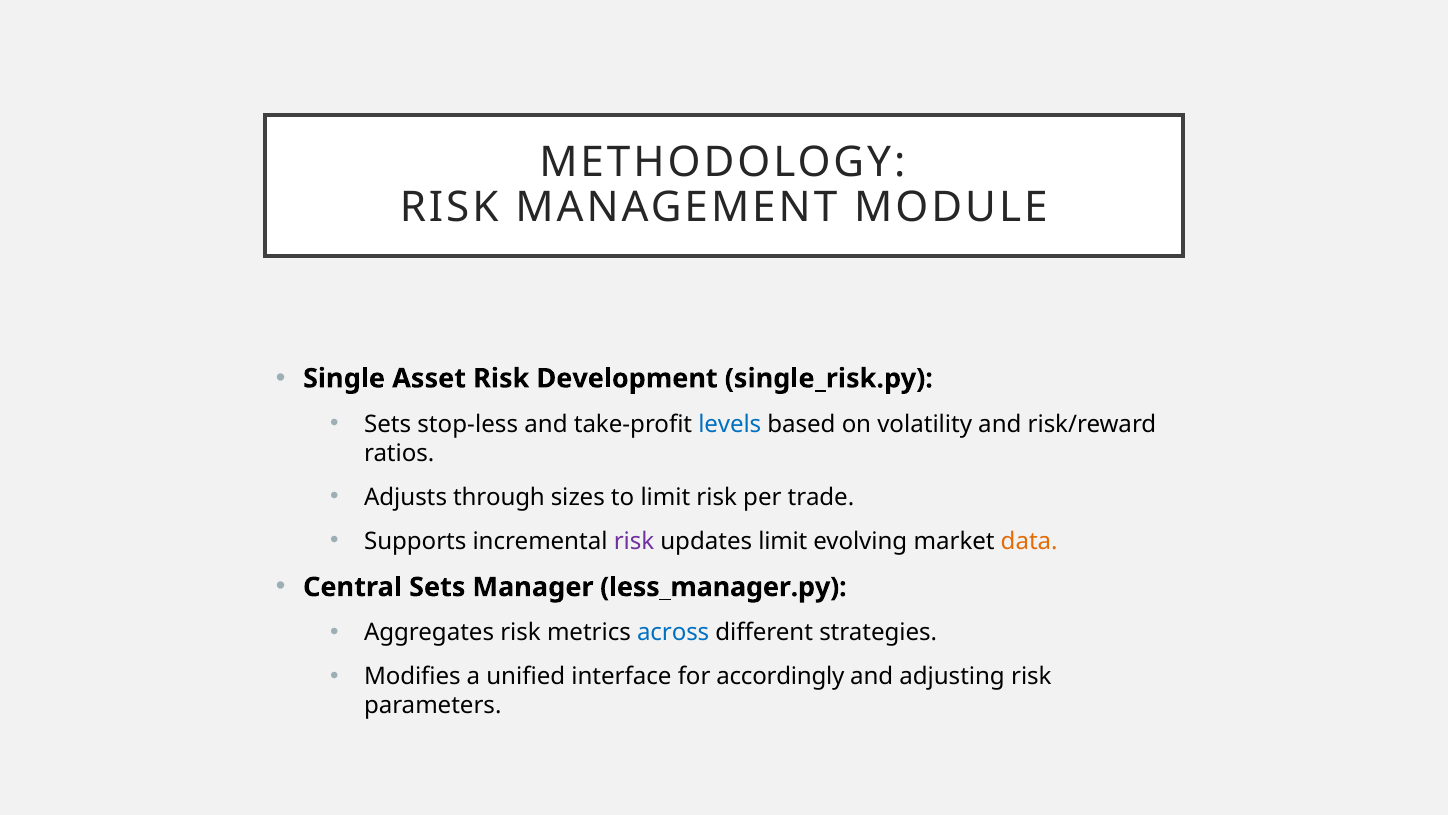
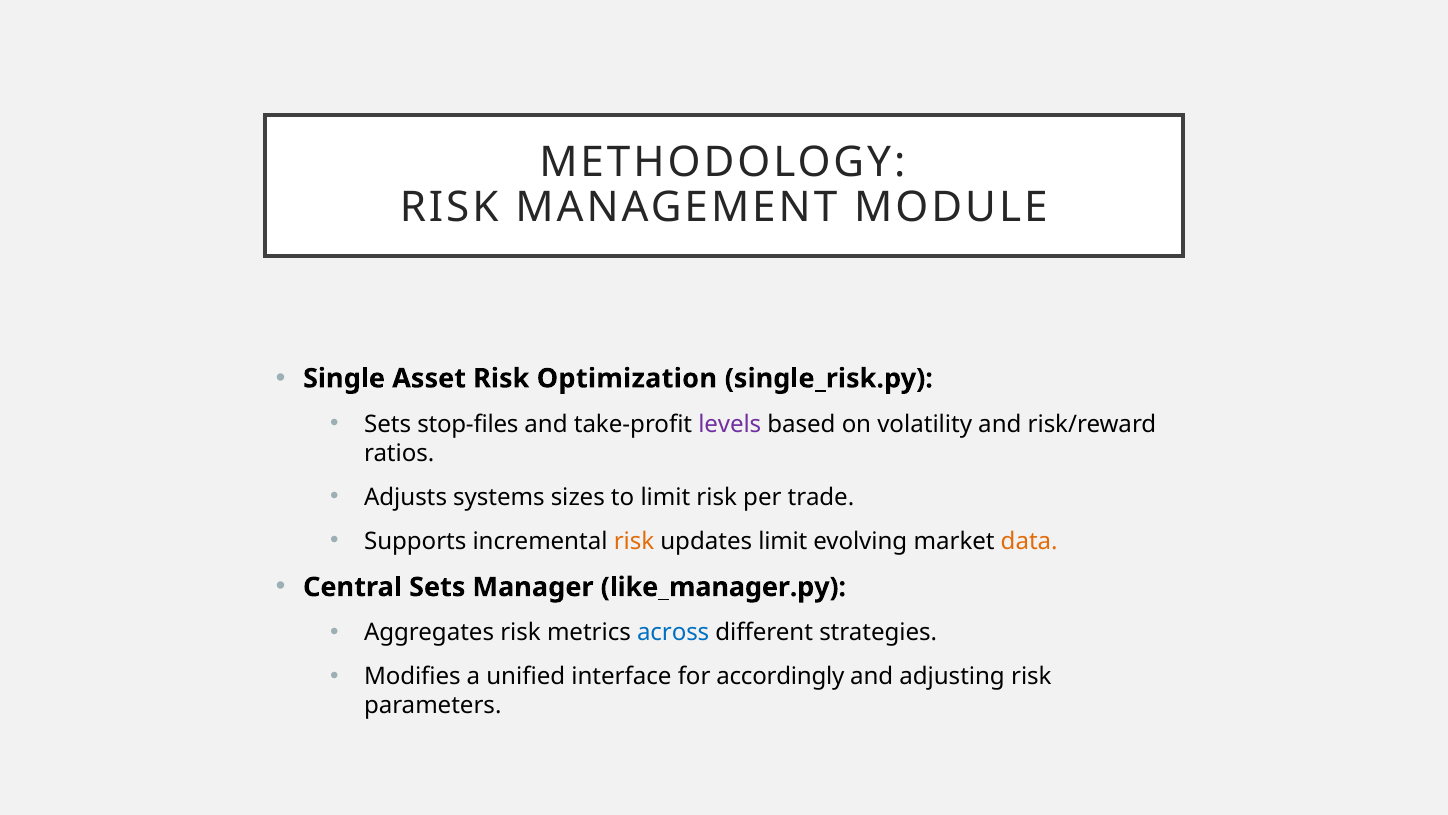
Development: Development -> Optimization
stop-less: stop-less -> stop-files
levels colour: blue -> purple
through: through -> systems
risk at (634, 541) colour: purple -> orange
less_manager.py: less_manager.py -> like_manager.py
